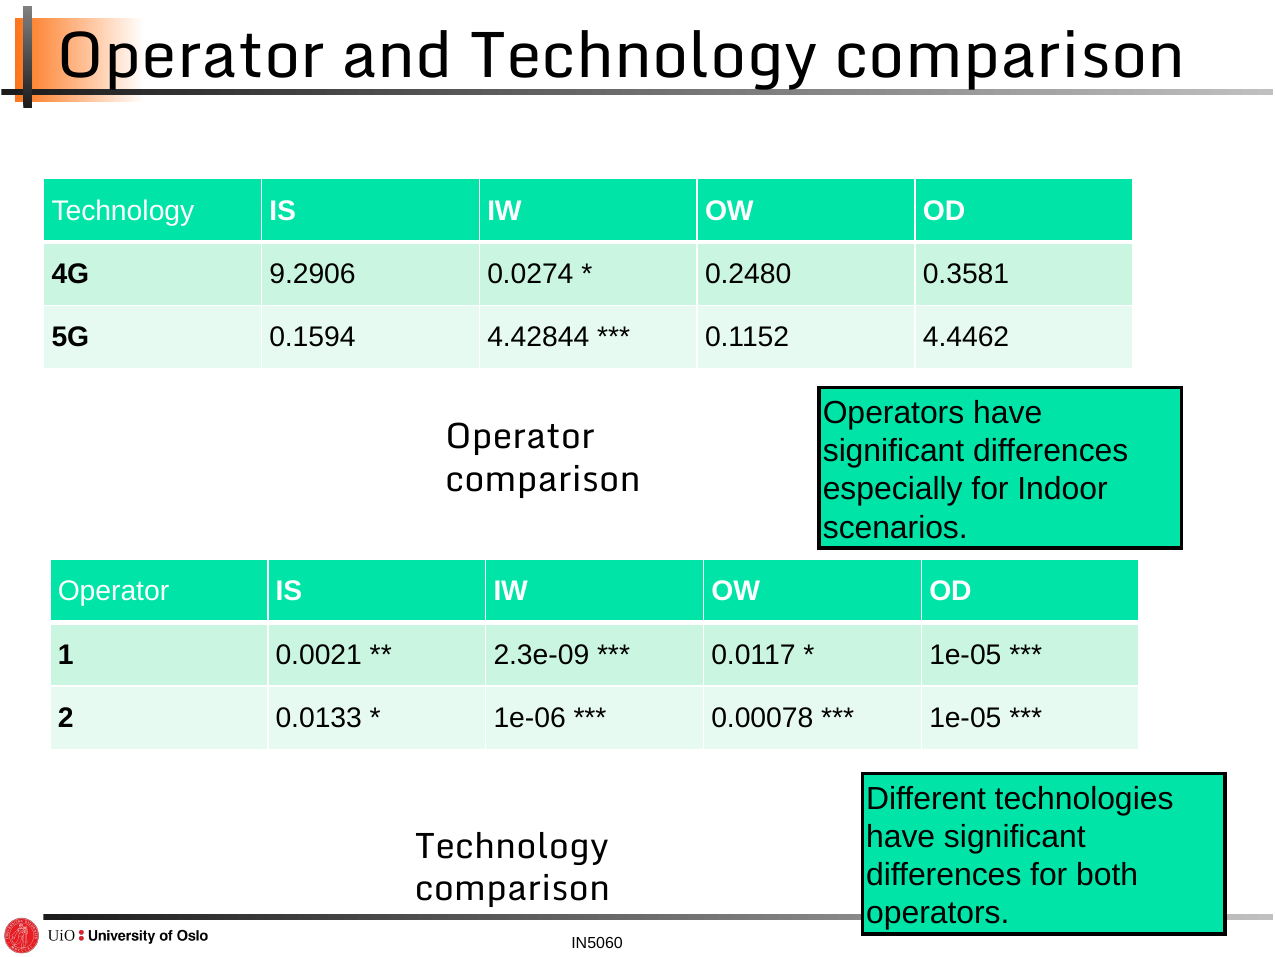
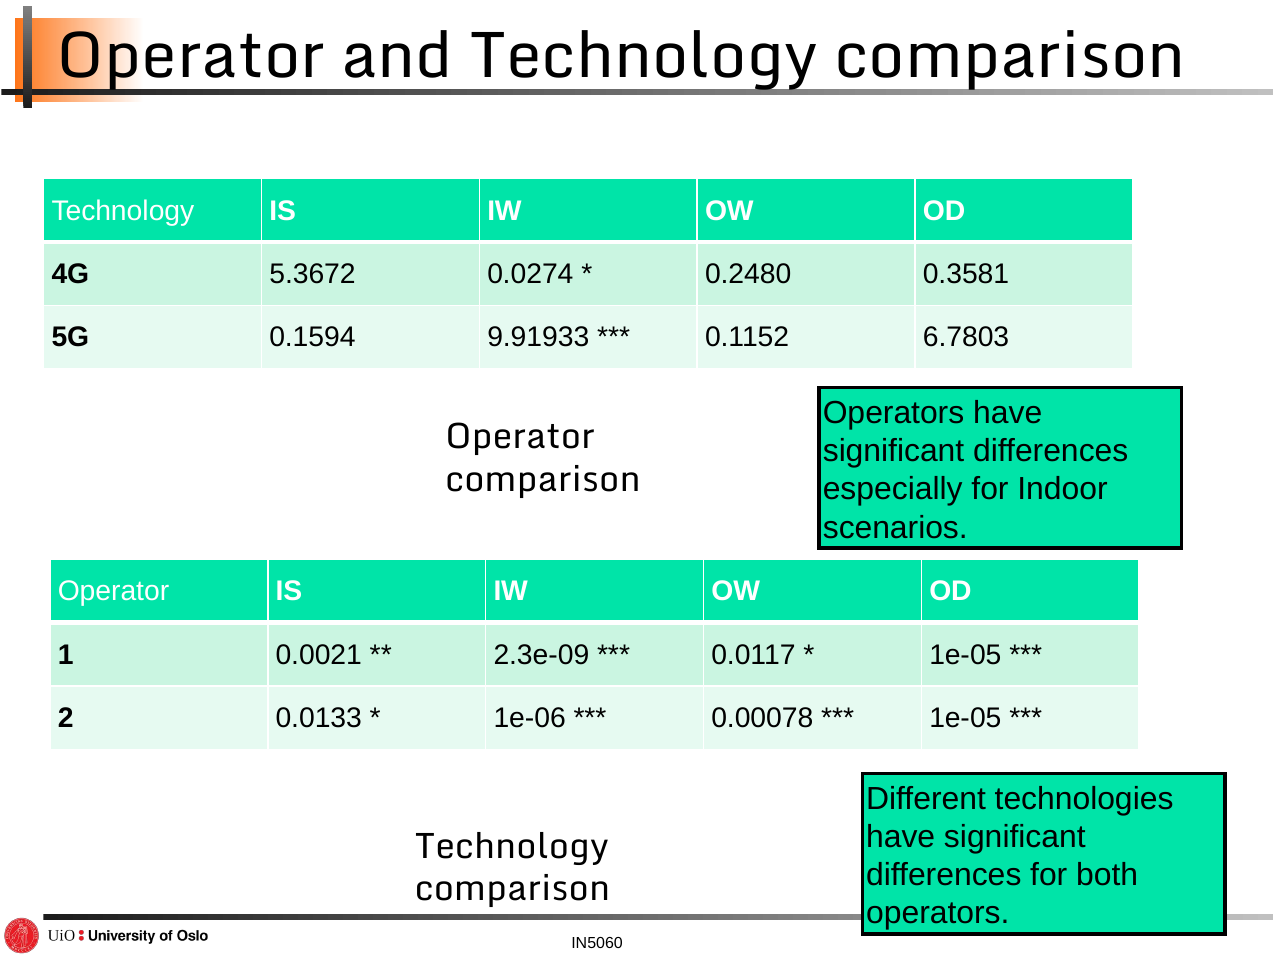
9.2906: 9.2906 -> 5.3672
4.42844: 4.42844 -> 9.91933
4.4462: 4.4462 -> 6.7803
